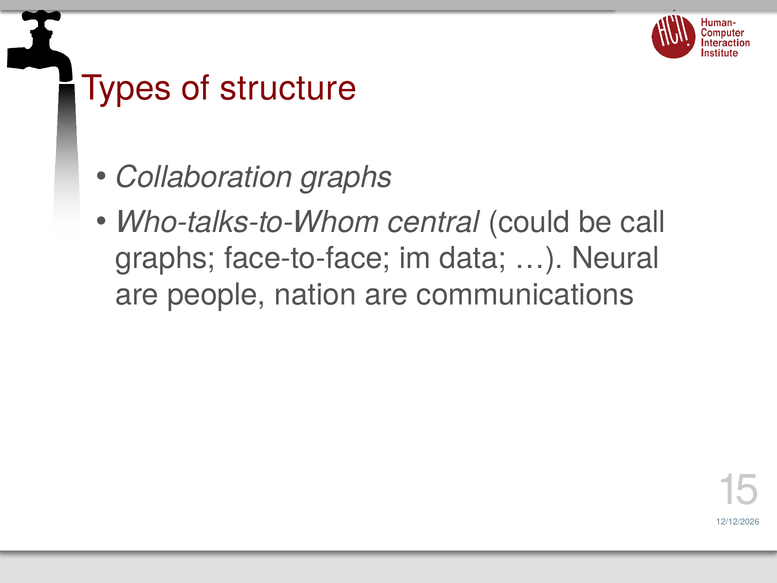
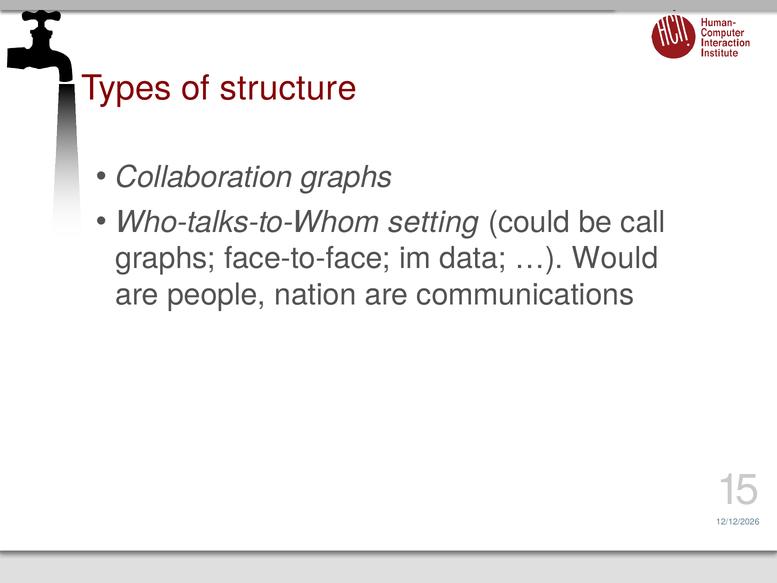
central: central -> setting
Neural: Neural -> Would
